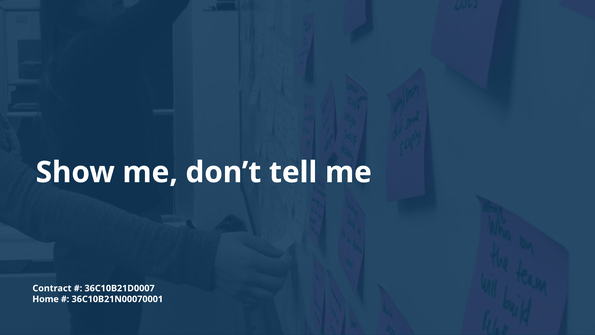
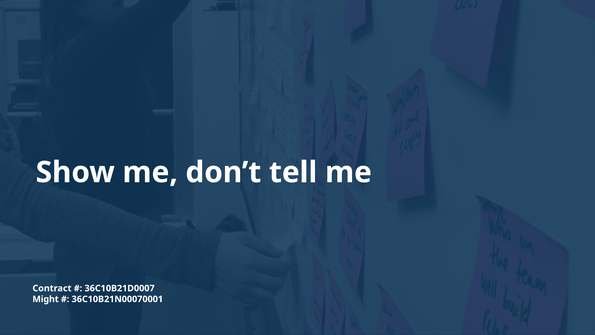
Home: Home -> Might
